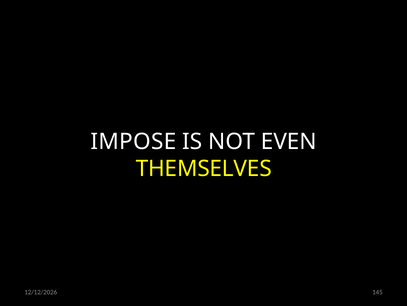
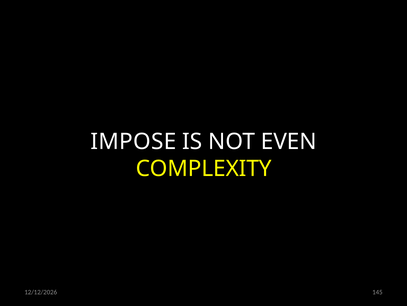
THEMSELVES: THEMSELVES -> COMPLEXITY
